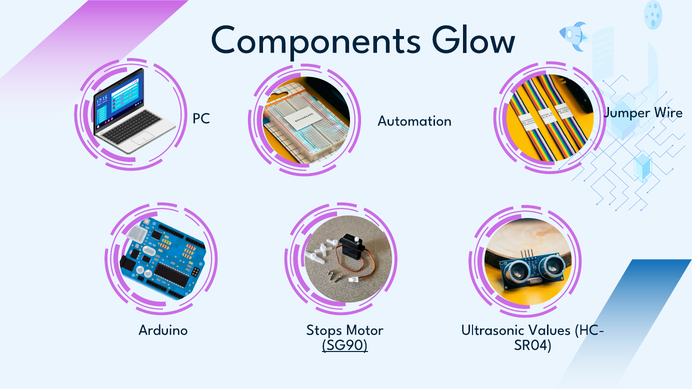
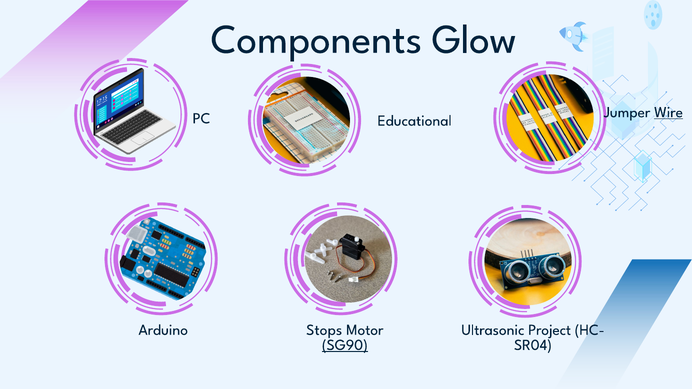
Wire underline: none -> present
Automation: Automation -> Educational
Values: Values -> Project
